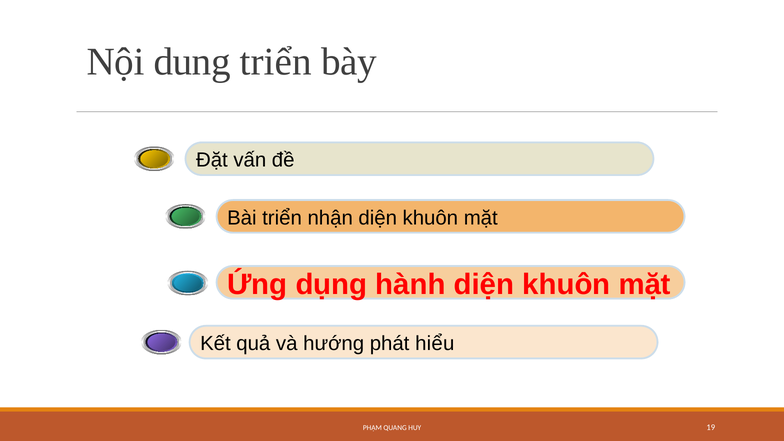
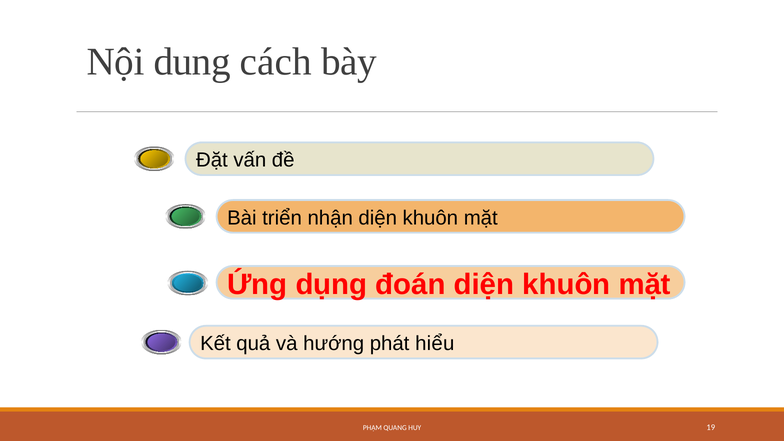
dung triển: triển -> cách
hành: hành -> đoán
